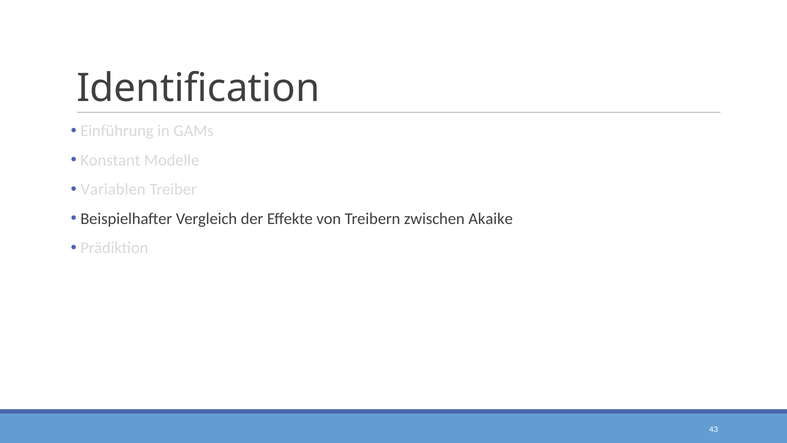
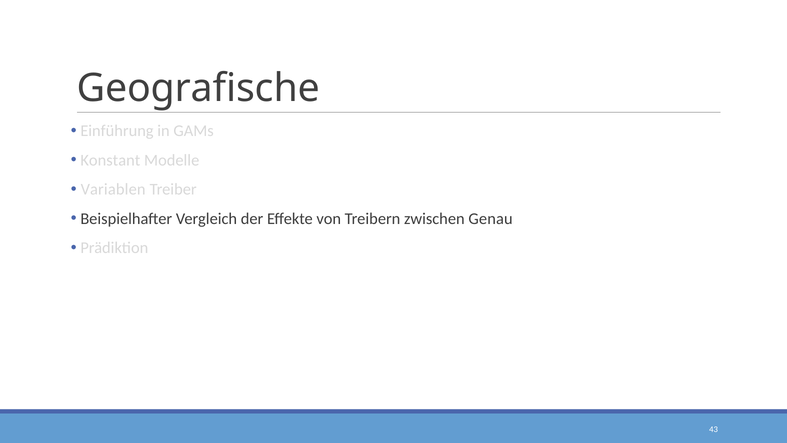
Identification: Identification -> Geografische
Akaike: Akaike -> Genau
